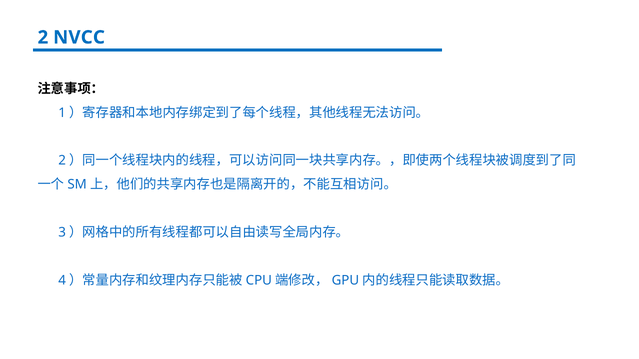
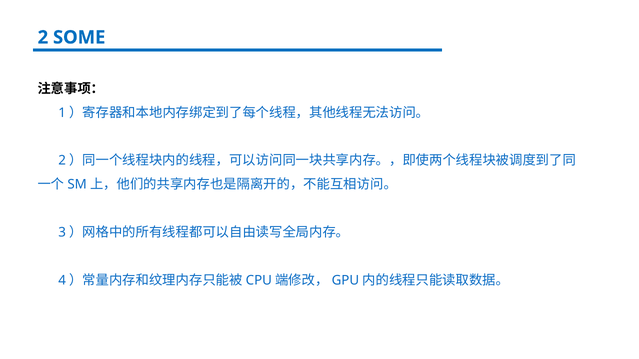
NVCC: NVCC -> SOME
